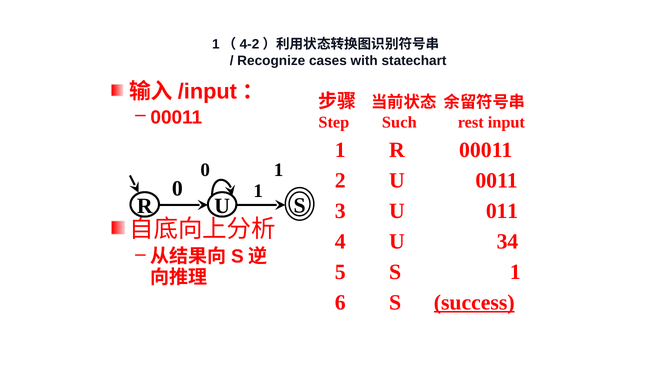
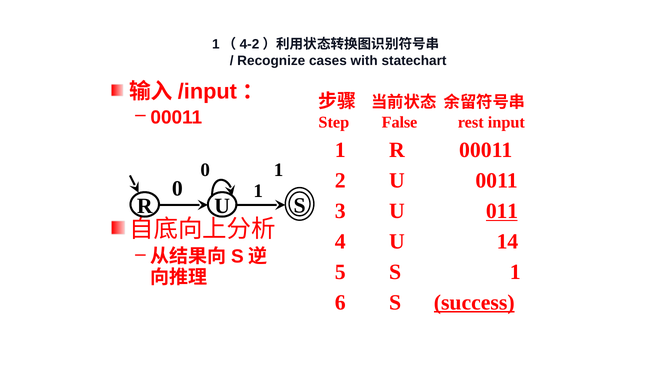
Such: Such -> False
011 underline: none -> present
34: 34 -> 14
